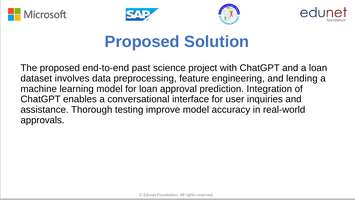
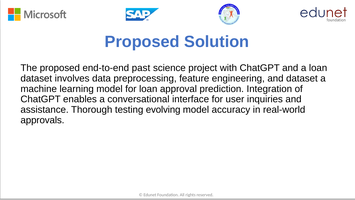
and lending: lending -> dataset
improve: improve -> evolving
